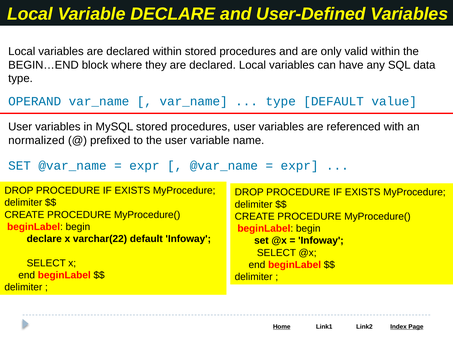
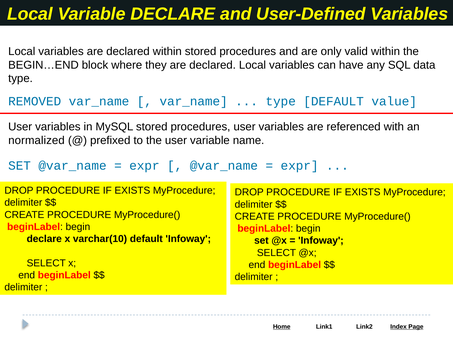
OPERAND: OPERAND -> REMOVED
varchar(22: varchar(22 -> varchar(10
